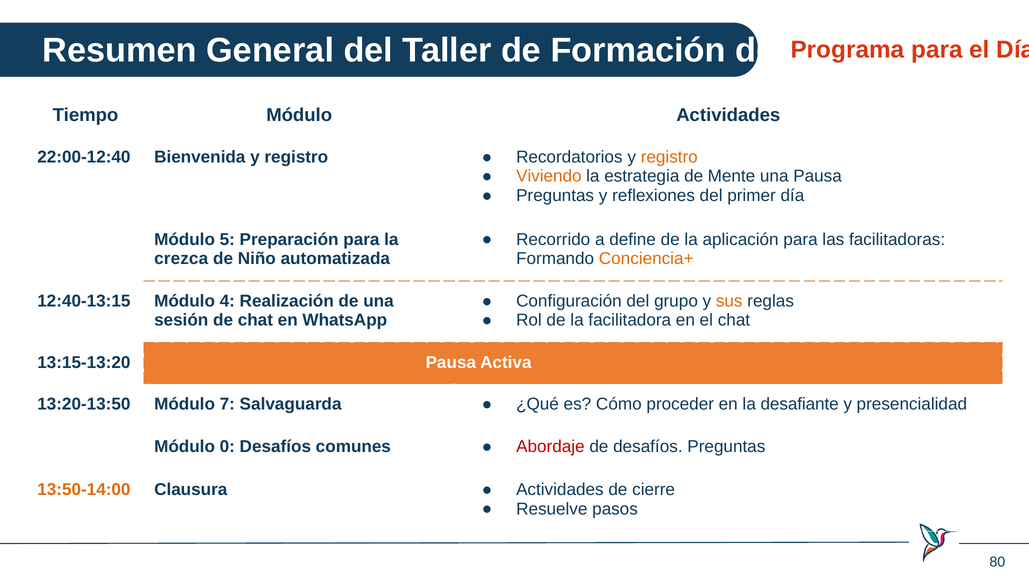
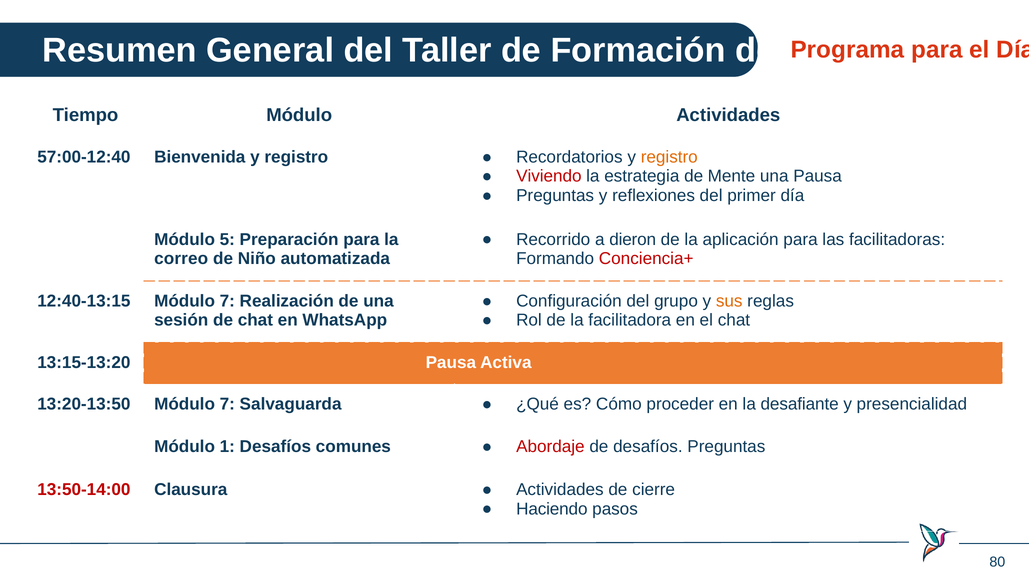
22:00-12:40: 22:00-12:40 -> 57:00-12:40
Viviendo colour: orange -> red
define: define -> dieron
crezca: crezca -> correo
Conciencia+ colour: orange -> red
12:40-13:15 Módulo 4: 4 -> 7
0: 0 -> 1
13:50-14:00 colour: orange -> red
Resuelve: Resuelve -> Haciendo
